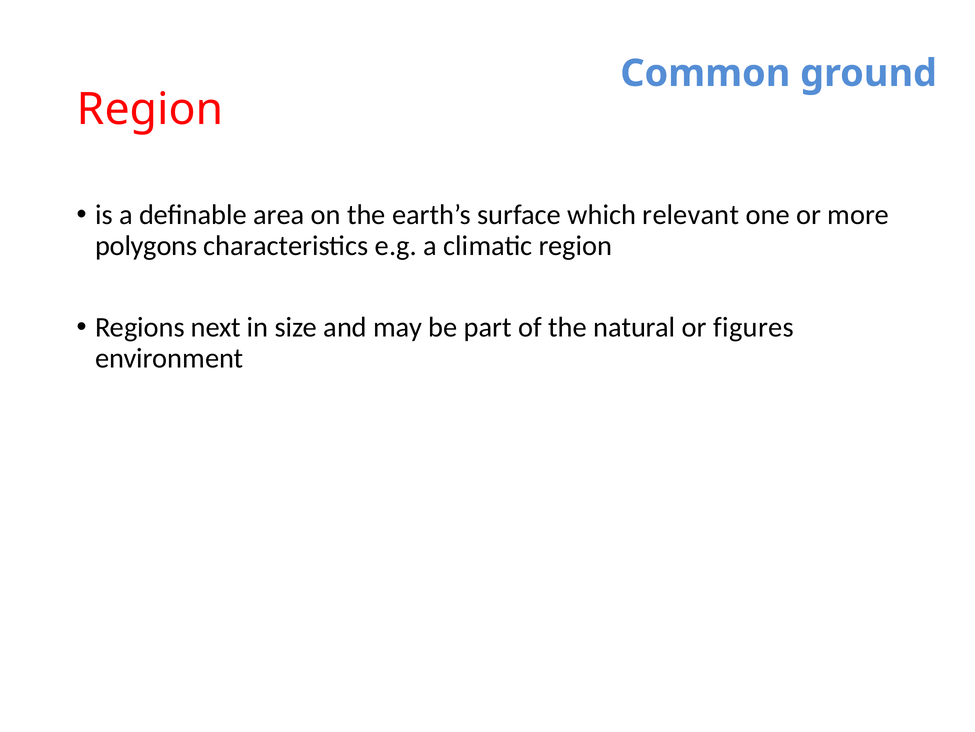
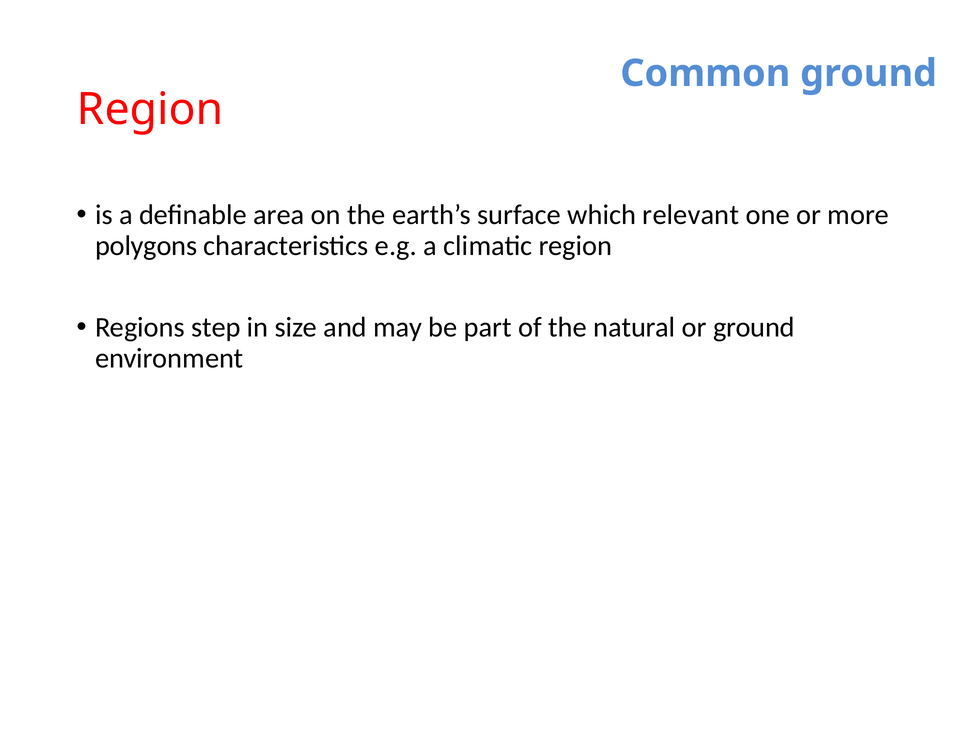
next: next -> step
or figures: figures -> ground
